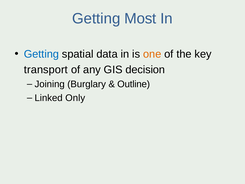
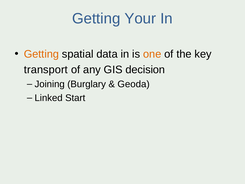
Most: Most -> Your
Getting at (41, 54) colour: blue -> orange
Outline: Outline -> Geoda
Only: Only -> Start
